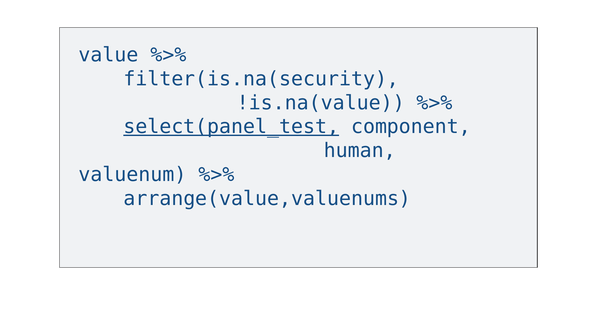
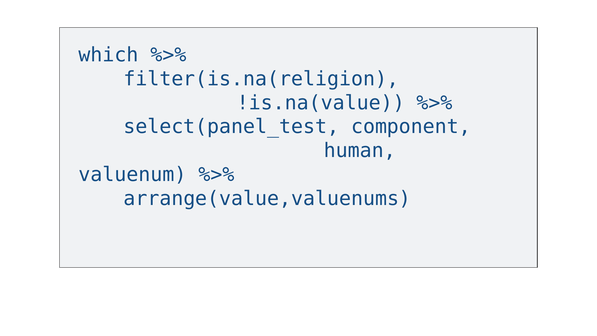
value: value -> which
filter(is.na(security: filter(is.na(security -> filter(is.na(religion
select(panel_test underline: present -> none
